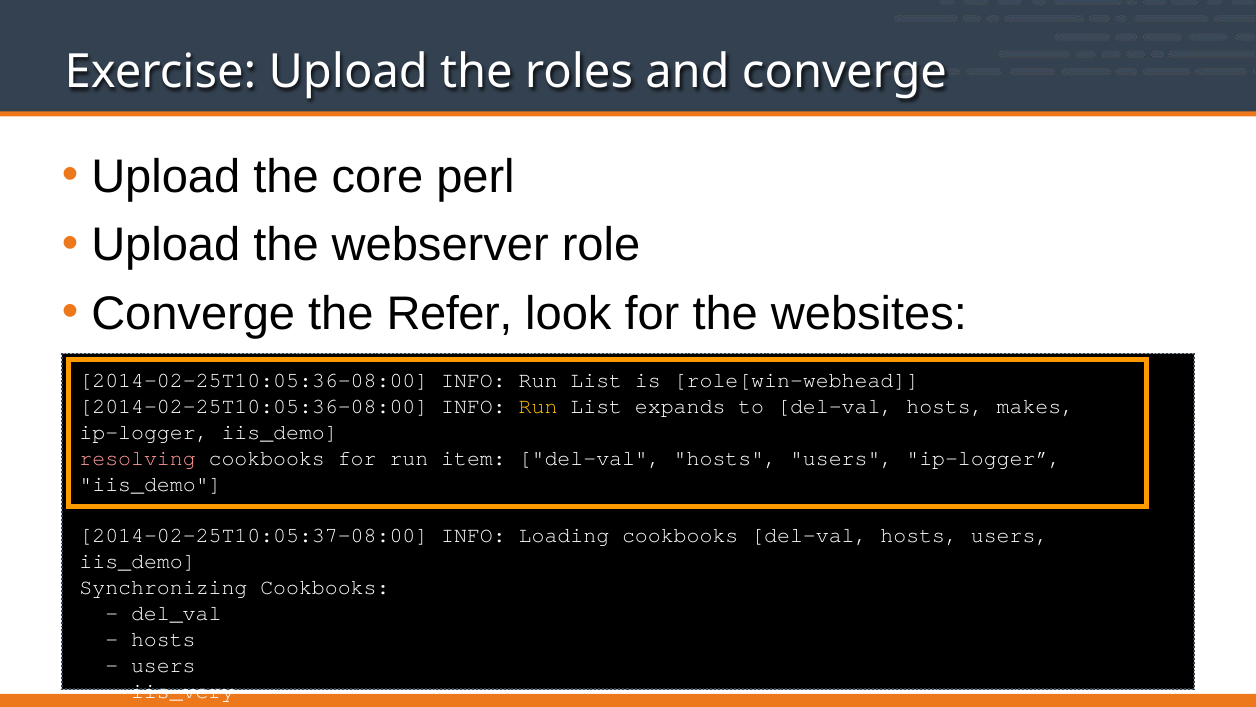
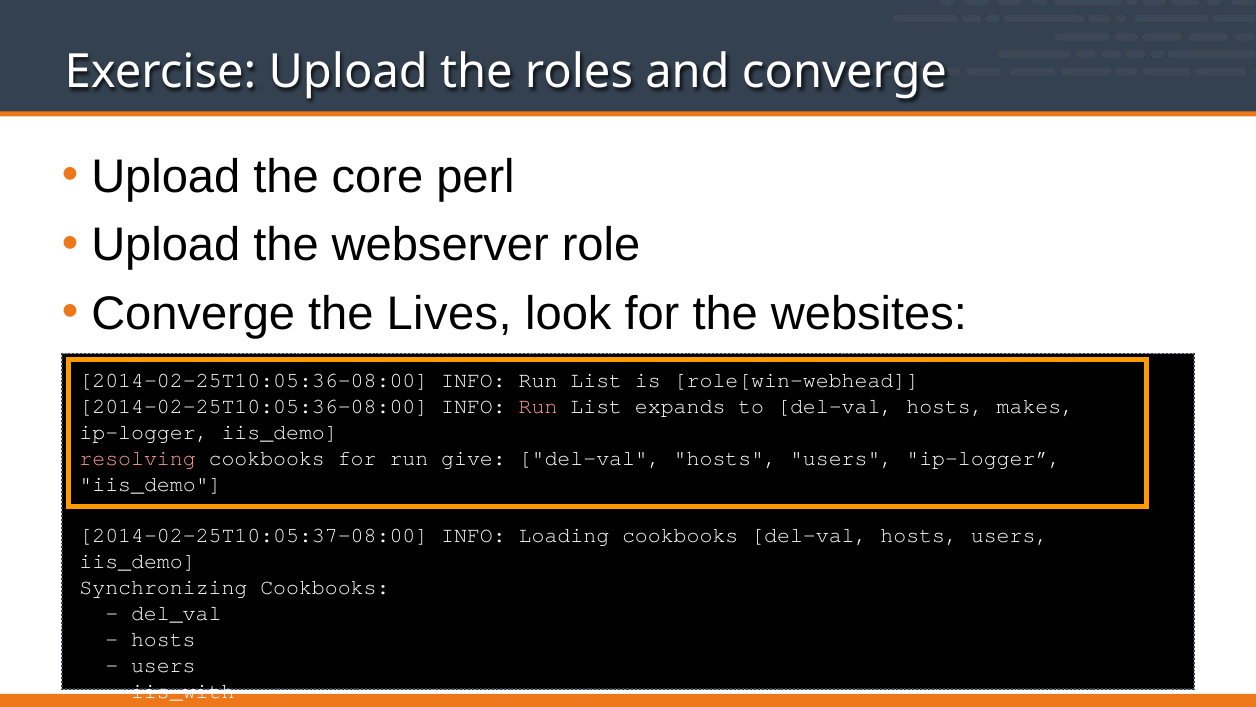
Refer: Refer -> Lives
Run at (538, 406) colour: yellow -> pink
item: item -> give
iis_very: iis_very -> iis_with
